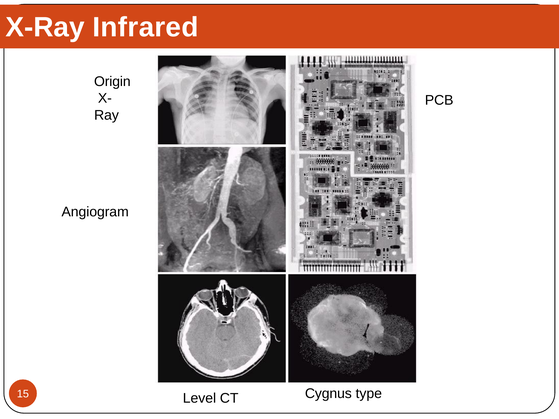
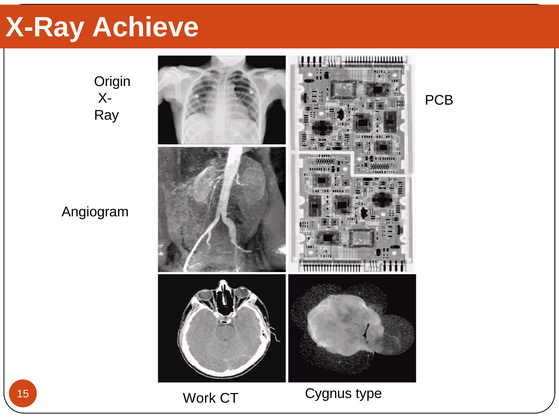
Infrared: Infrared -> Achieve
Level: Level -> Work
